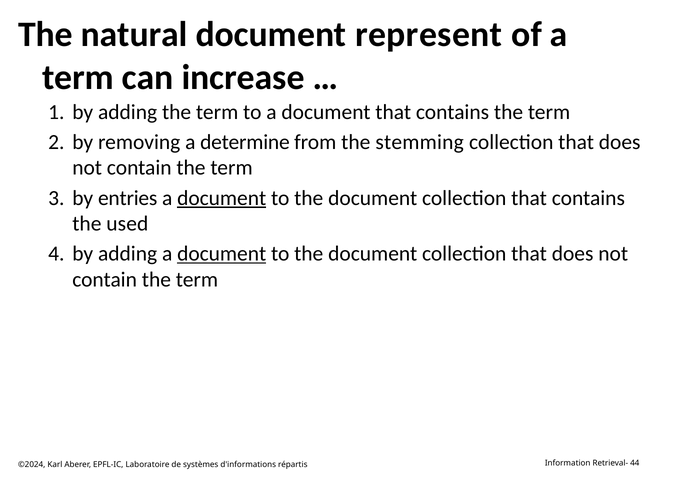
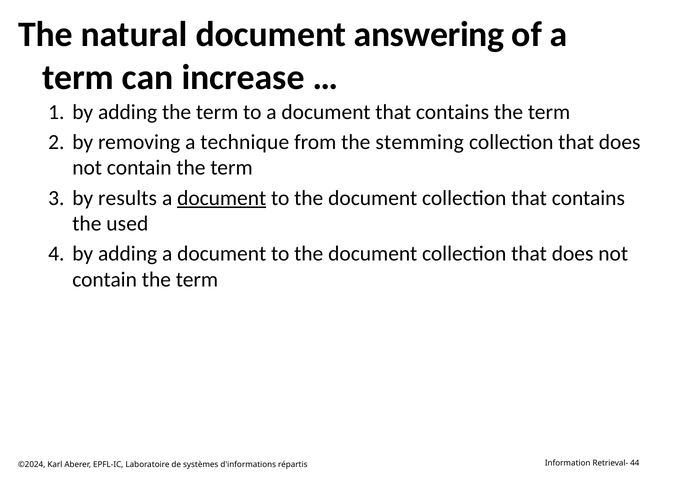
represent: represent -> answering
determine: determine -> technique
entries: entries -> results
document at (222, 254) underline: present -> none
